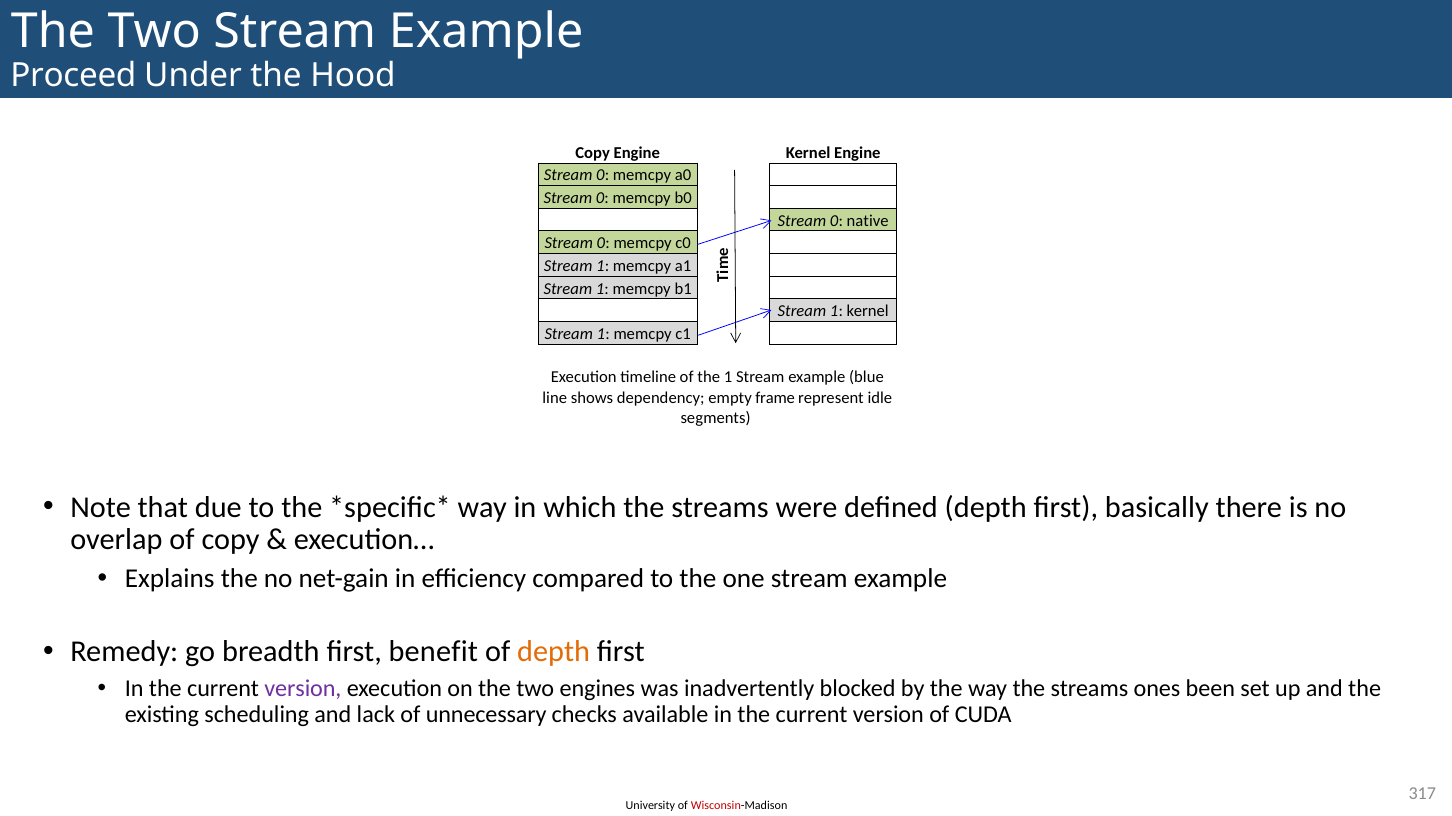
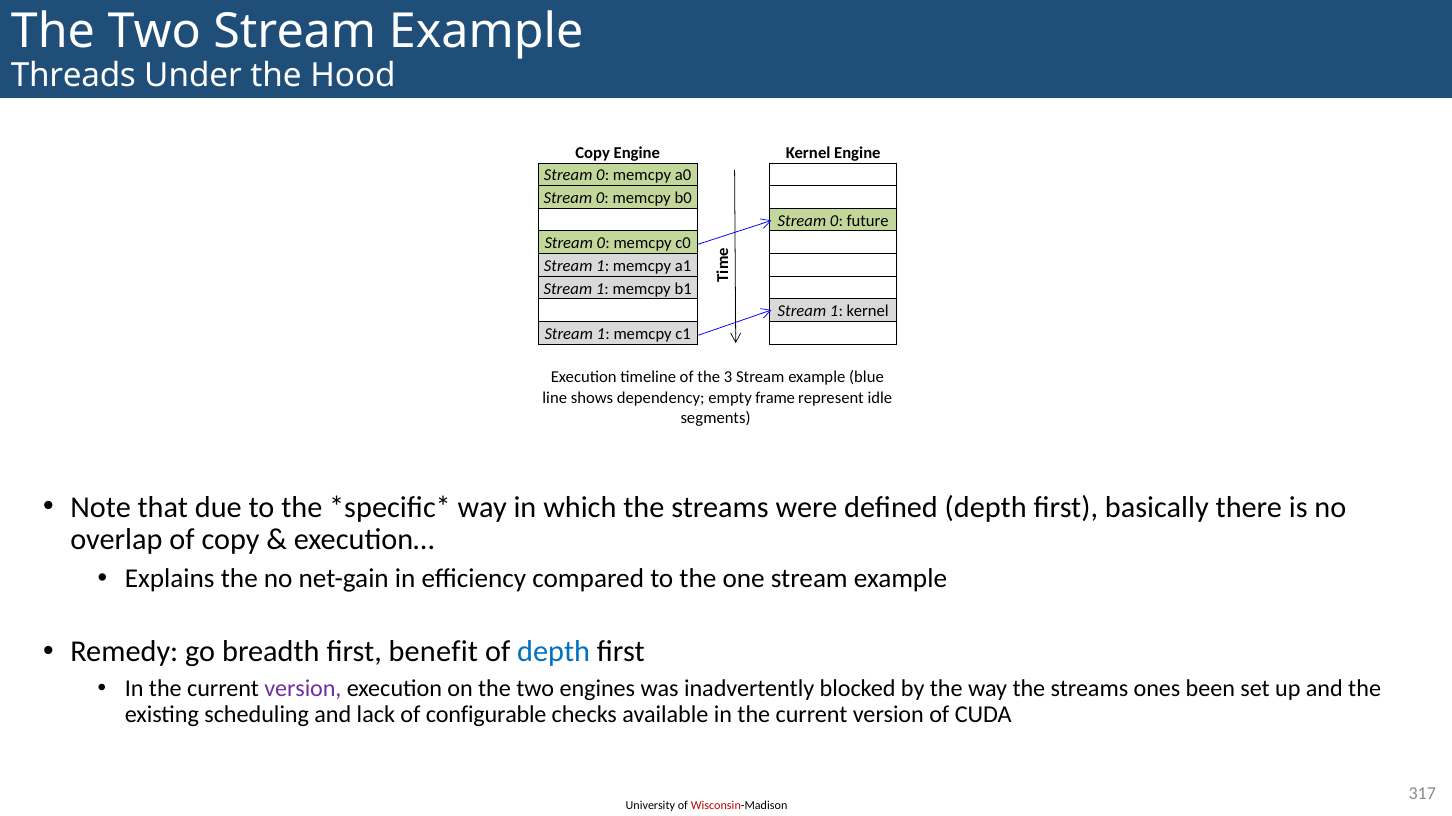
Proceed: Proceed -> Threads
native: native -> future
the 1: 1 -> 3
depth at (554, 652) colour: orange -> blue
unnecessary: unnecessary -> configurable
